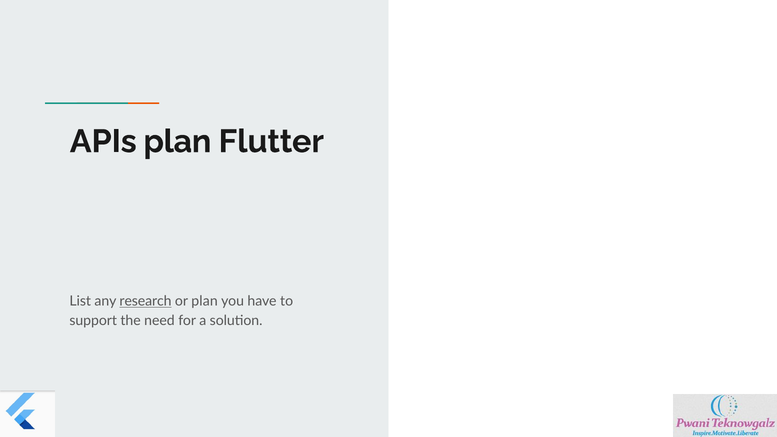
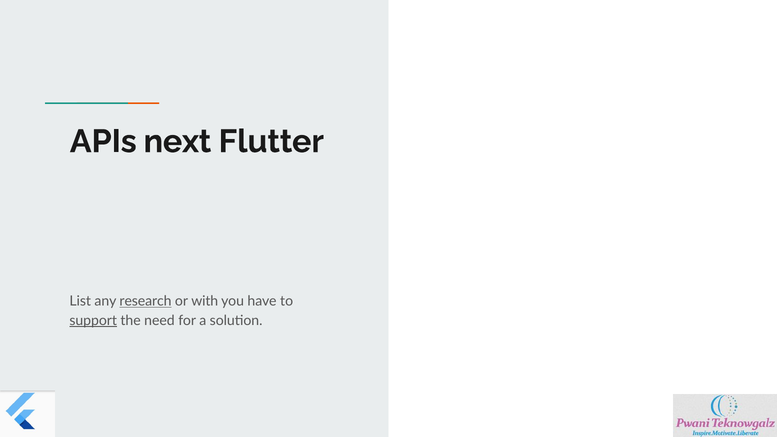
APIs plan: plan -> next
or plan: plan -> with
support underline: none -> present
